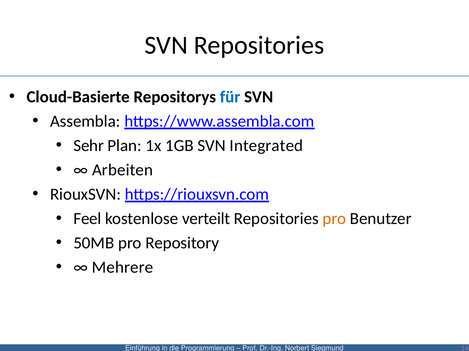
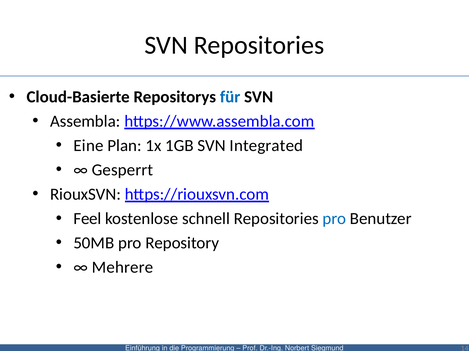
Sehr: Sehr -> Eine
Arbeiten: Arbeiten -> Gesperrt
verteilt: verteilt -> schnell
pro at (334, 219) colour: orange -> blue
